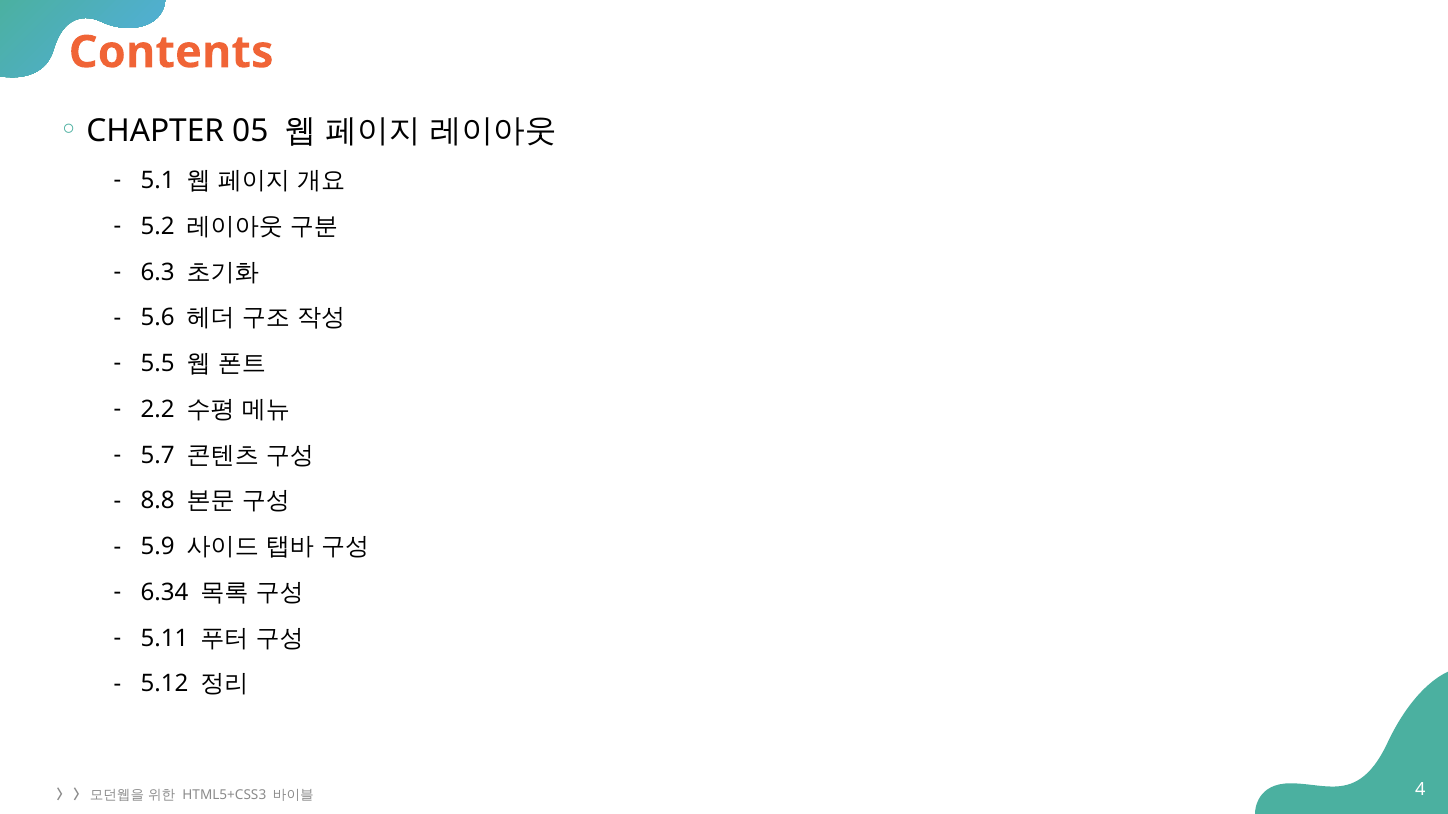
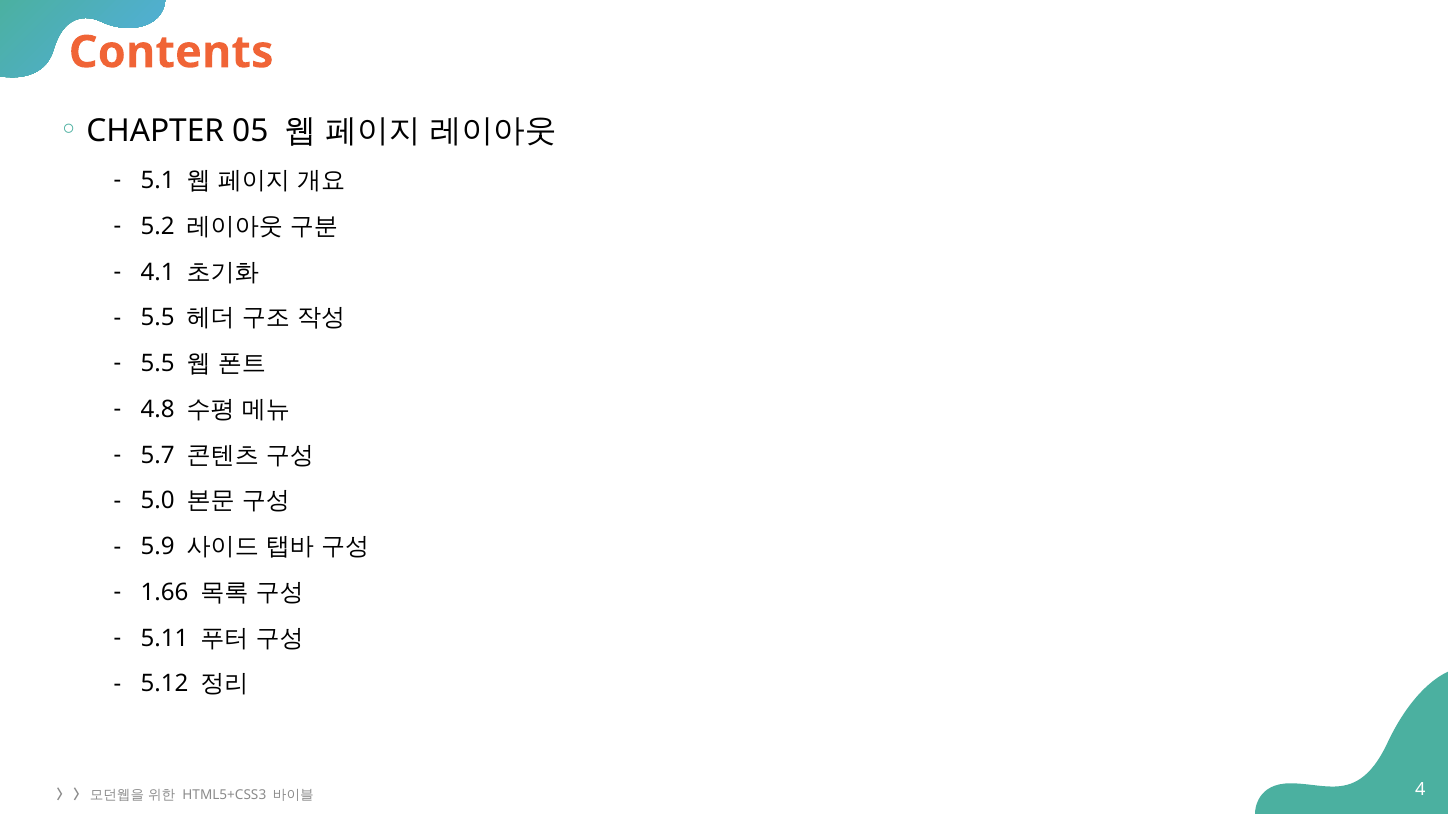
6.3: 6.3 -> 4.1
5.6 at (158, 318): 5.6 -> 5.5
2.2: 2.2 -> 4.8
8.8: 8.8 -> 5.0
6.34: 6.34 -> 1.66
